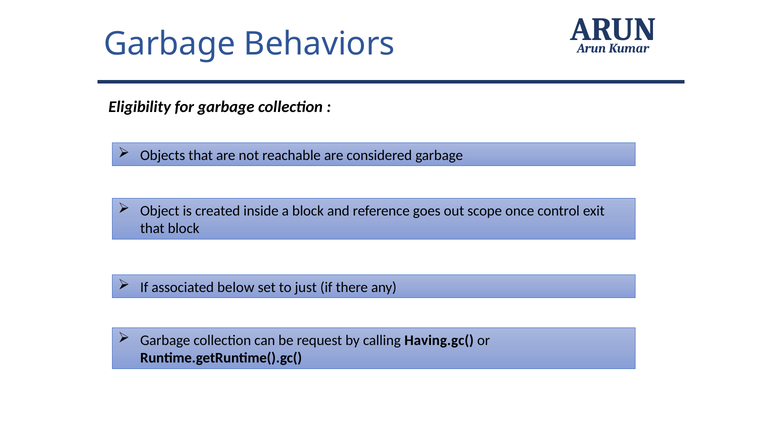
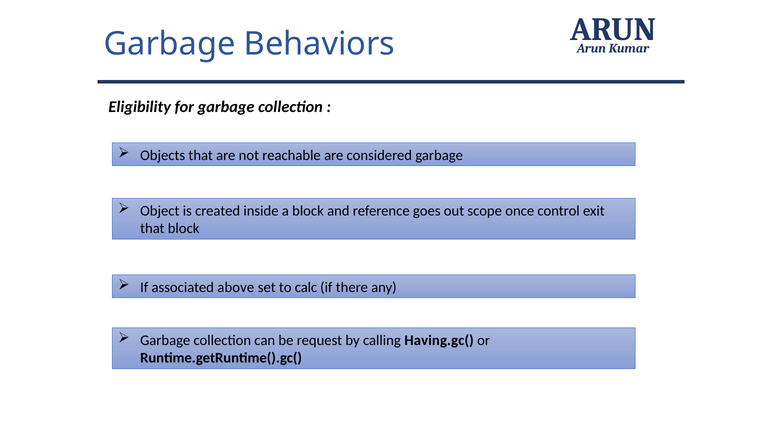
below: below -> above
just: just -> calc
